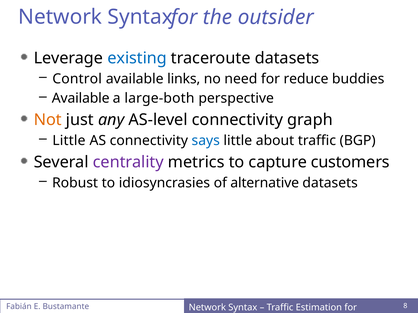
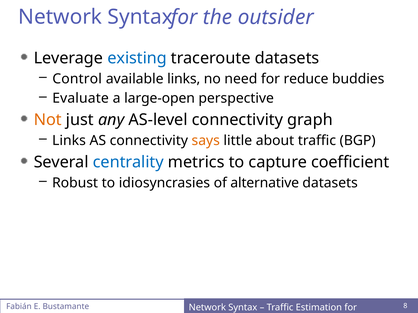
Available at (81, 99): Available -> Evaluate
large-both: large-both -> large-open
Little at (69, 141): Little -> Links
says colour: blue -> orange
centrality colour: purple -> blue
customers: customers -> coefficient
